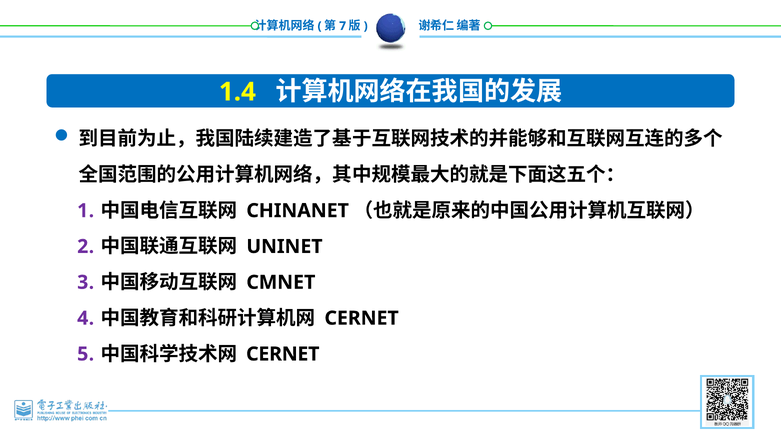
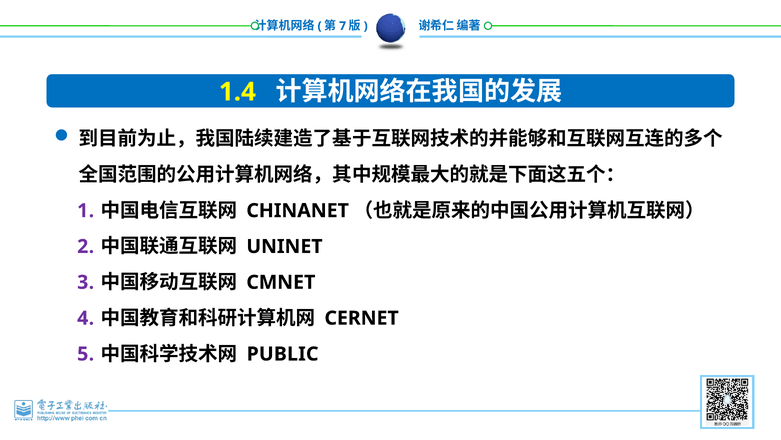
CERNET at (283, 354): CERNET -> PUBLIC
